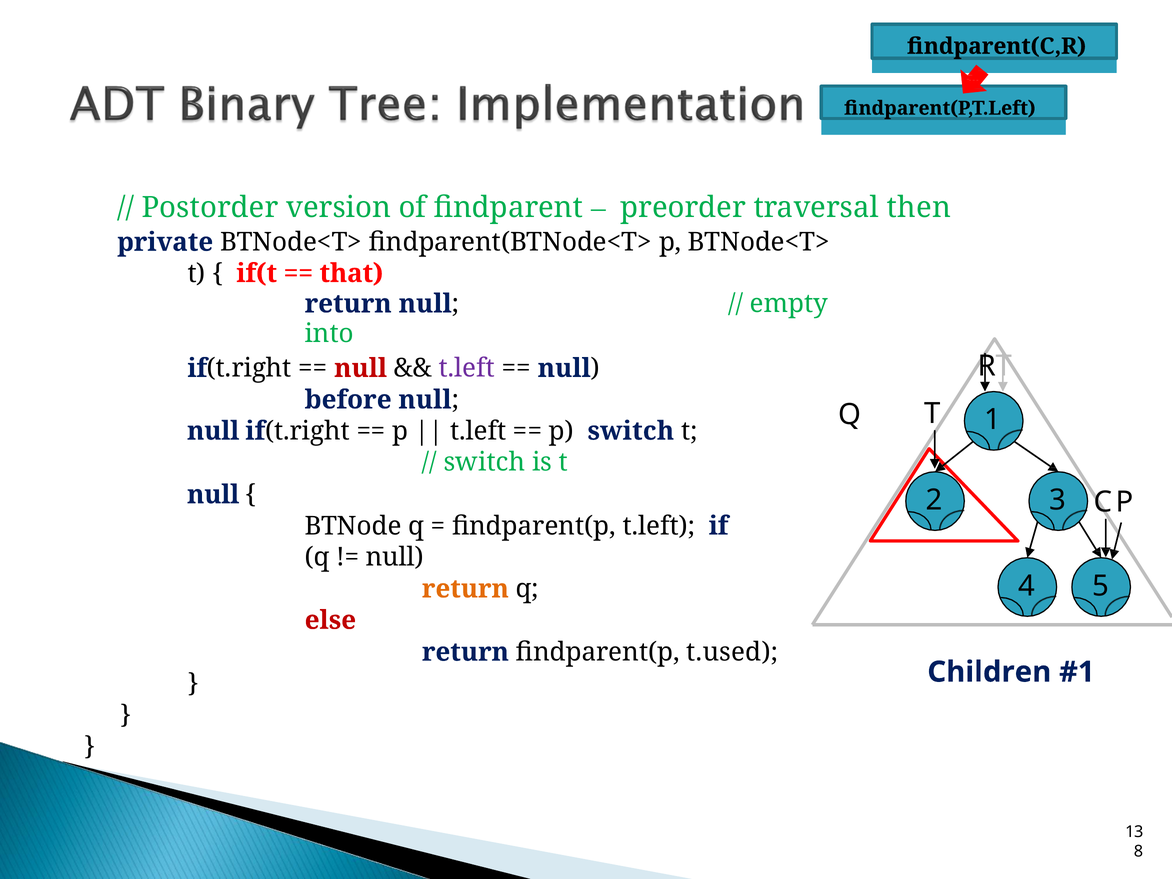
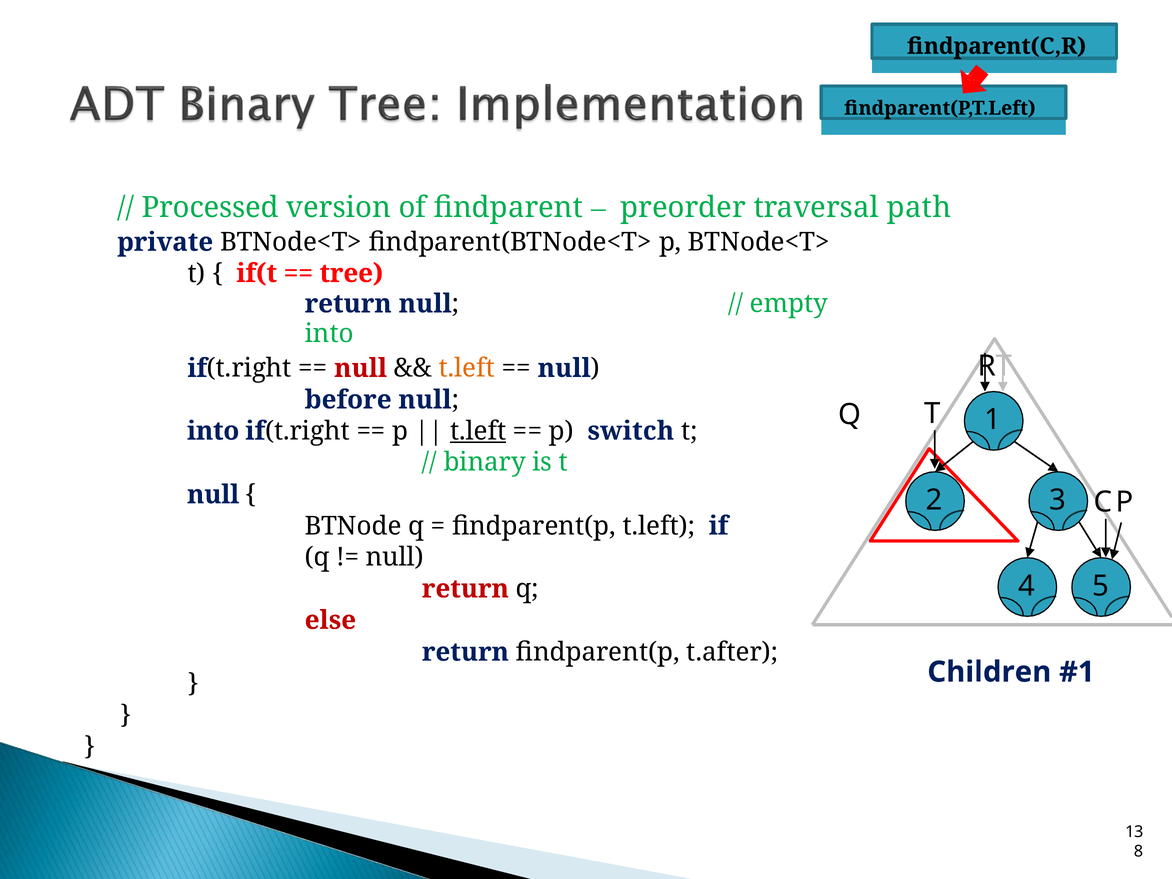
Postorder: Postorder -> Processed
then: then -> path
that: that -> tree
t.left at (467, 368) colour: purple -> orange
null at (213, 431): null -> into
t.left at (478, 431) underline: none -> present
switch at (485, 462): switch -> binary
return at (465, 589) colour: orange -> red
t.used: t.used -> t.after
